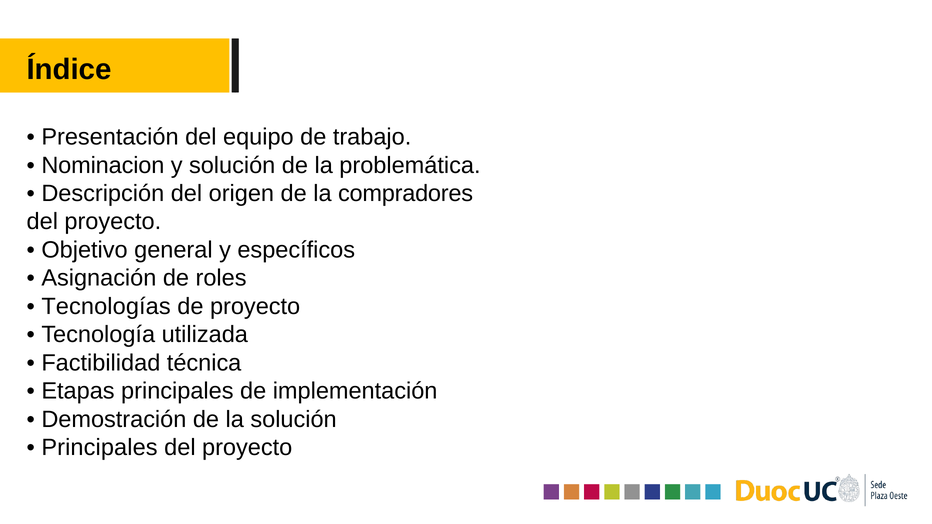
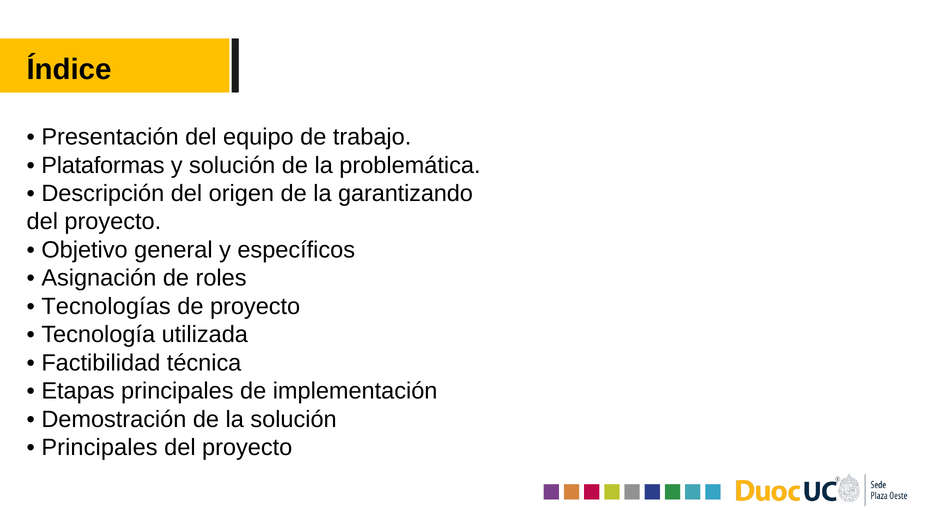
Nominacion: Nominacion -> Plataformas
compradores: compradores -> garantizando
